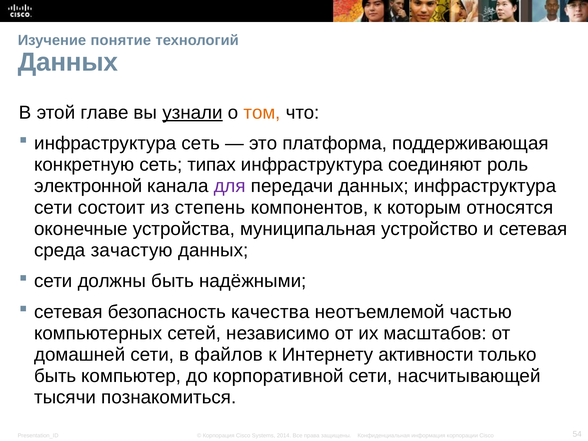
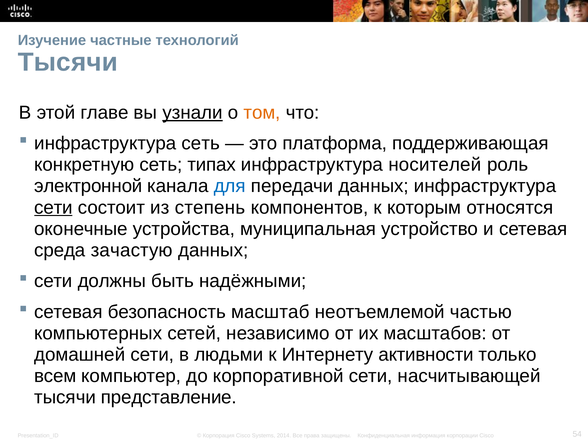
понятие: понятие -> частные
Данных at (68, 62): Данных -> Тысячи
соединяют: соединяют -> носителей
для colour: purple -> blue
сети at (53, 207) underline: none -> present
качества: качества -> масштаб
файлов: файлов -> людьми
быть at (55, 376): быть -> всем
познакомиться: познакомиться -> представление
